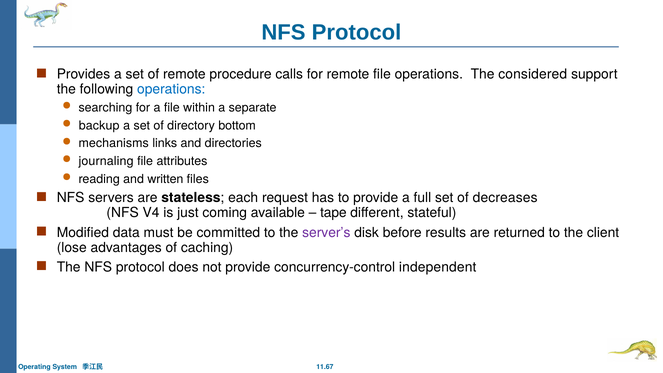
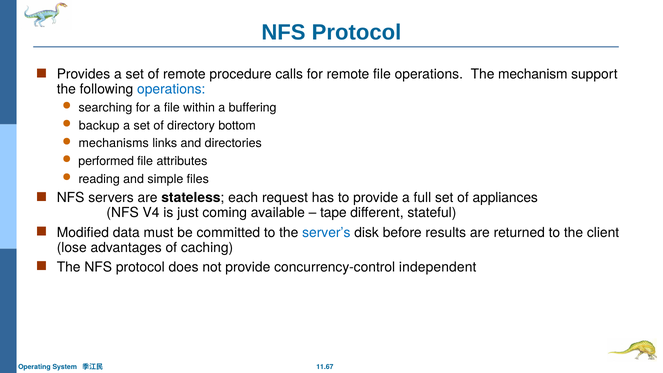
considered: considered -> mechanism
separate: separate -> buffering
journaling: journaling -> performed
written: written -> simple
decreases: decreases -> appliances
server’s colour: purple -> blue
